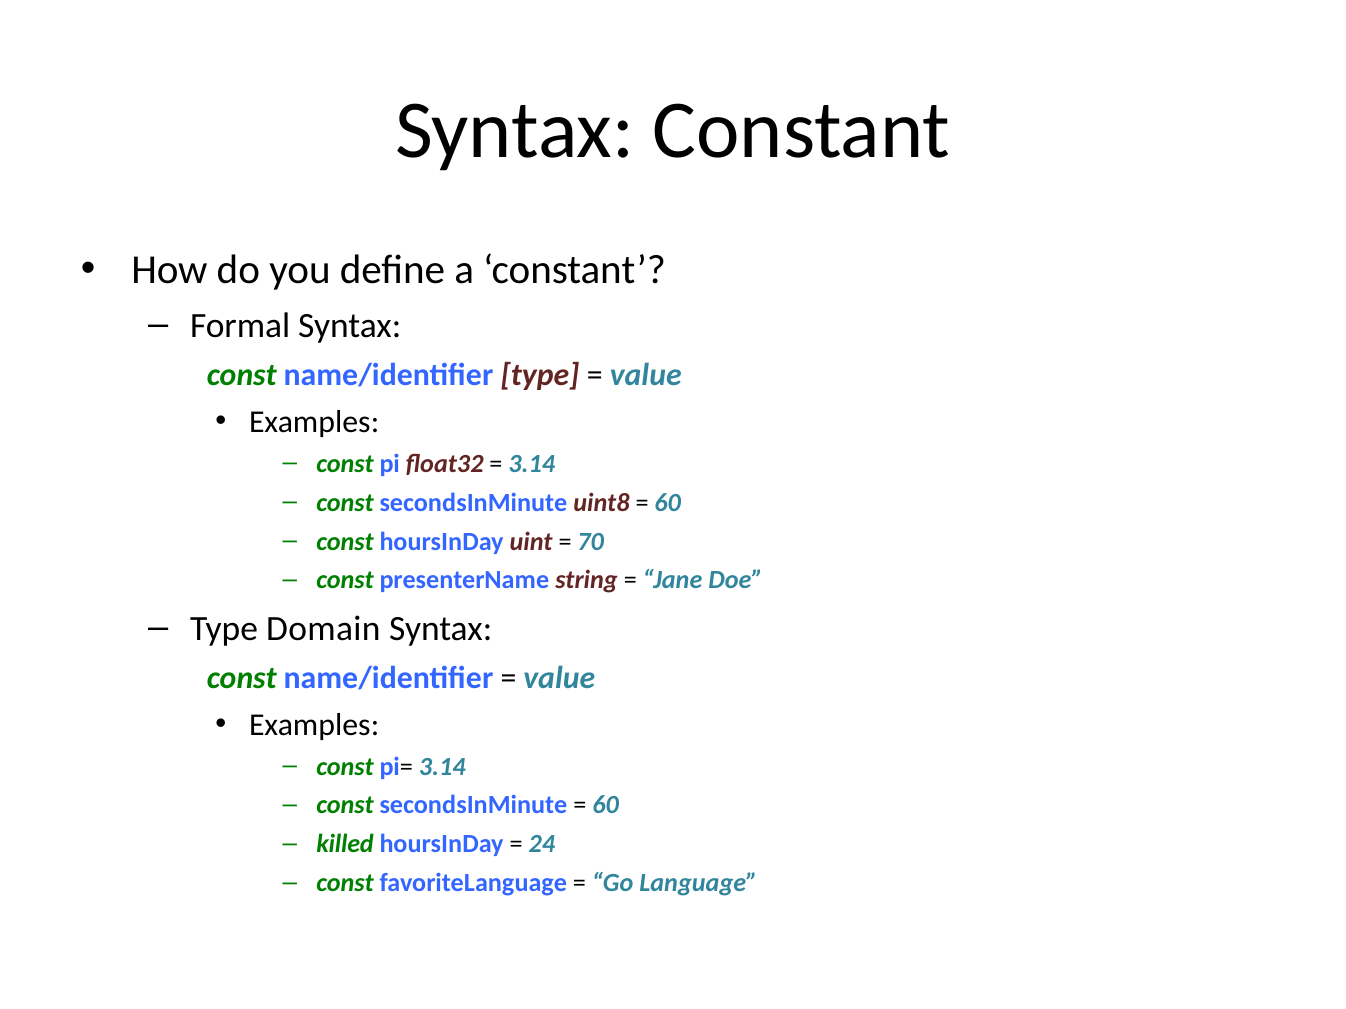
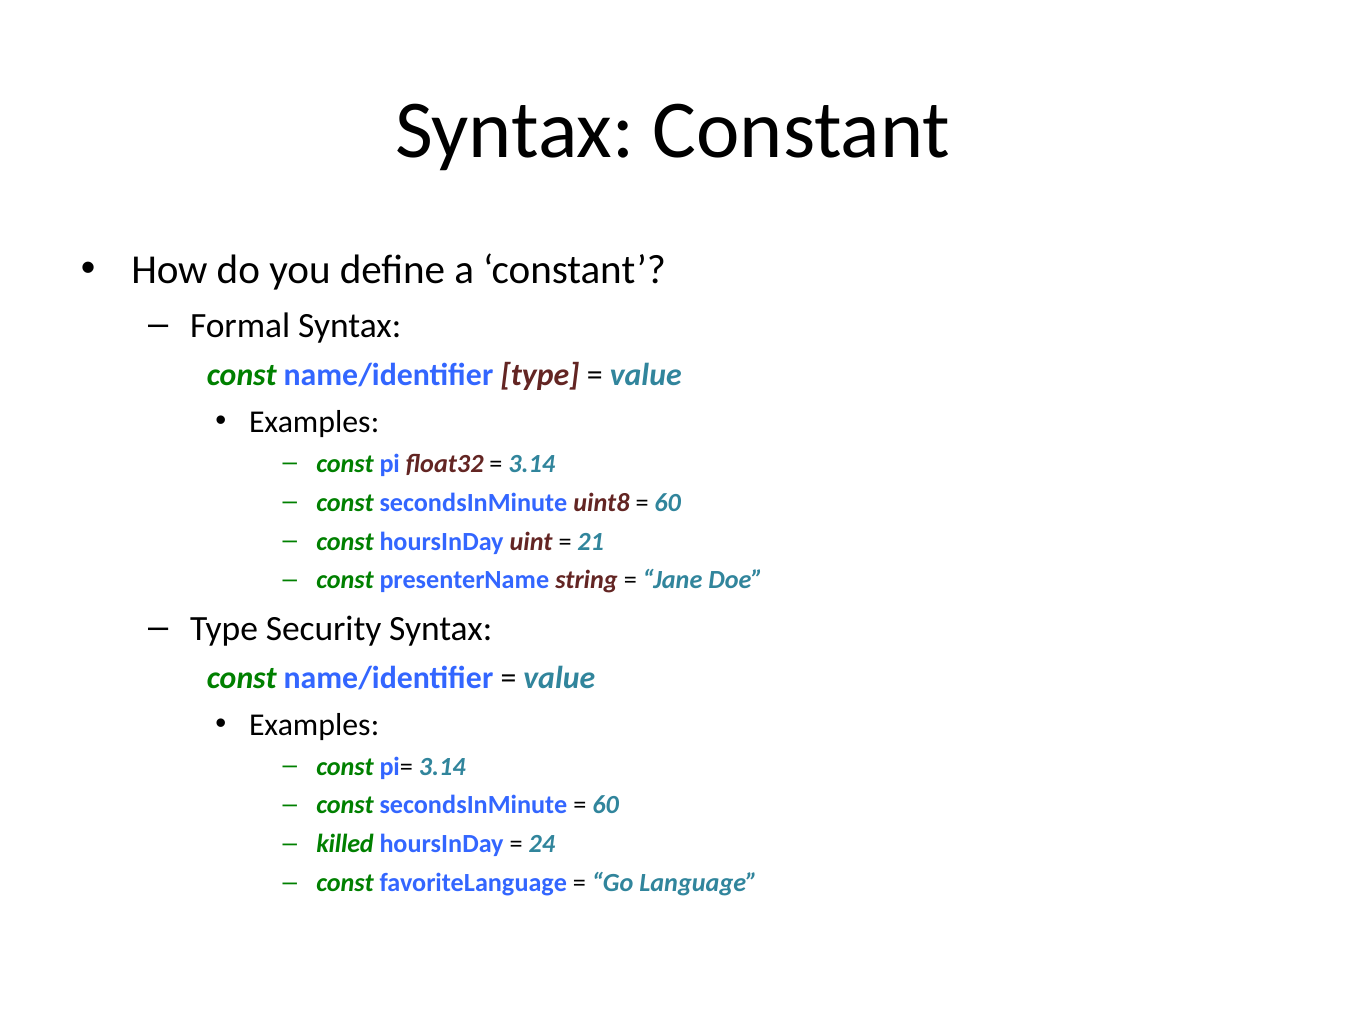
70: 70 -> 21
Domain: Domain -> Security
